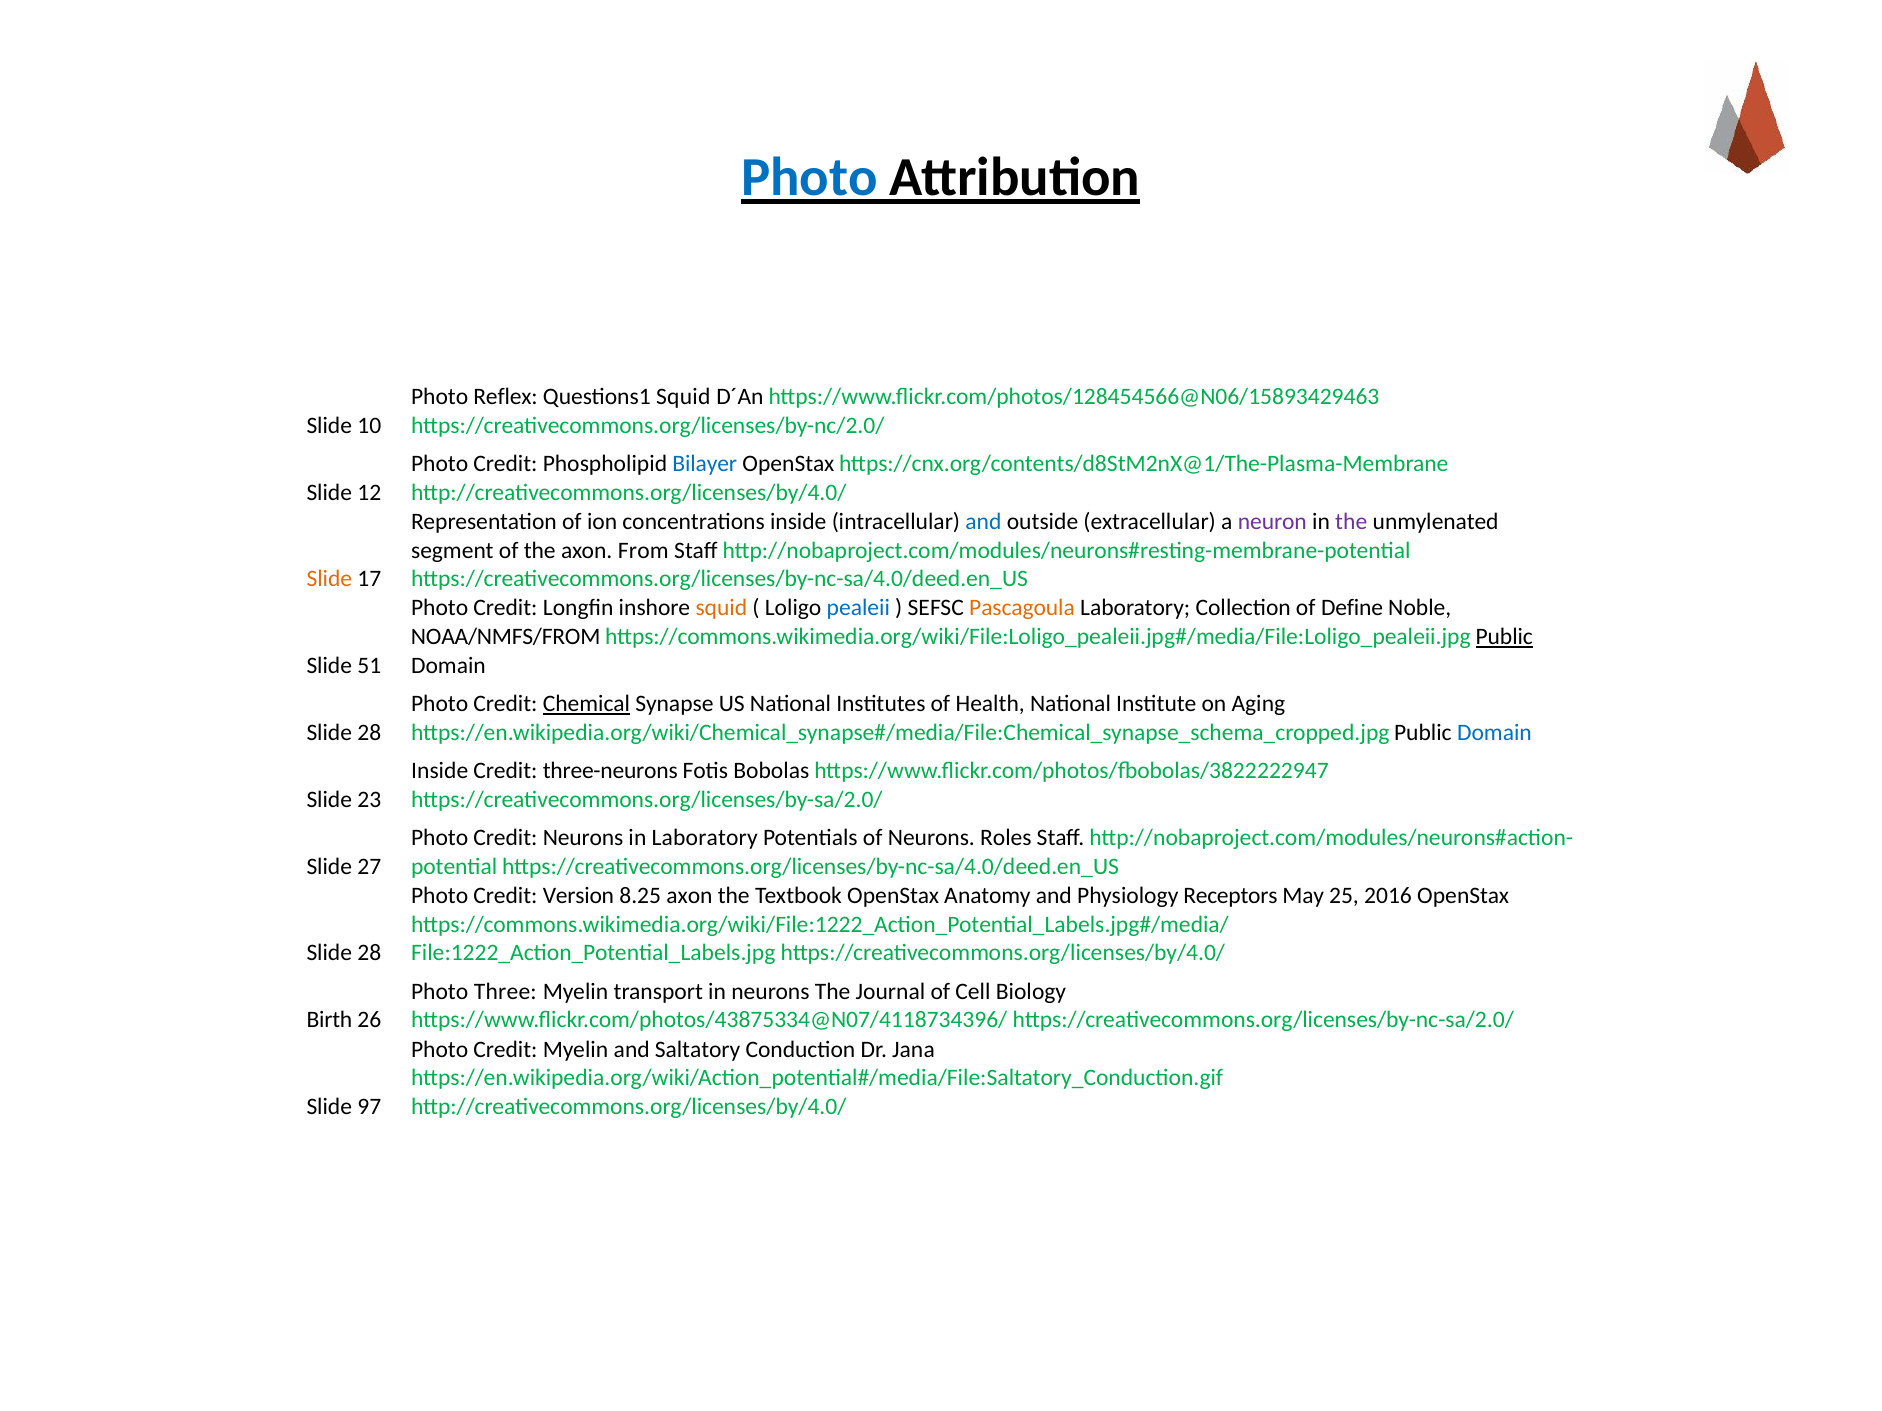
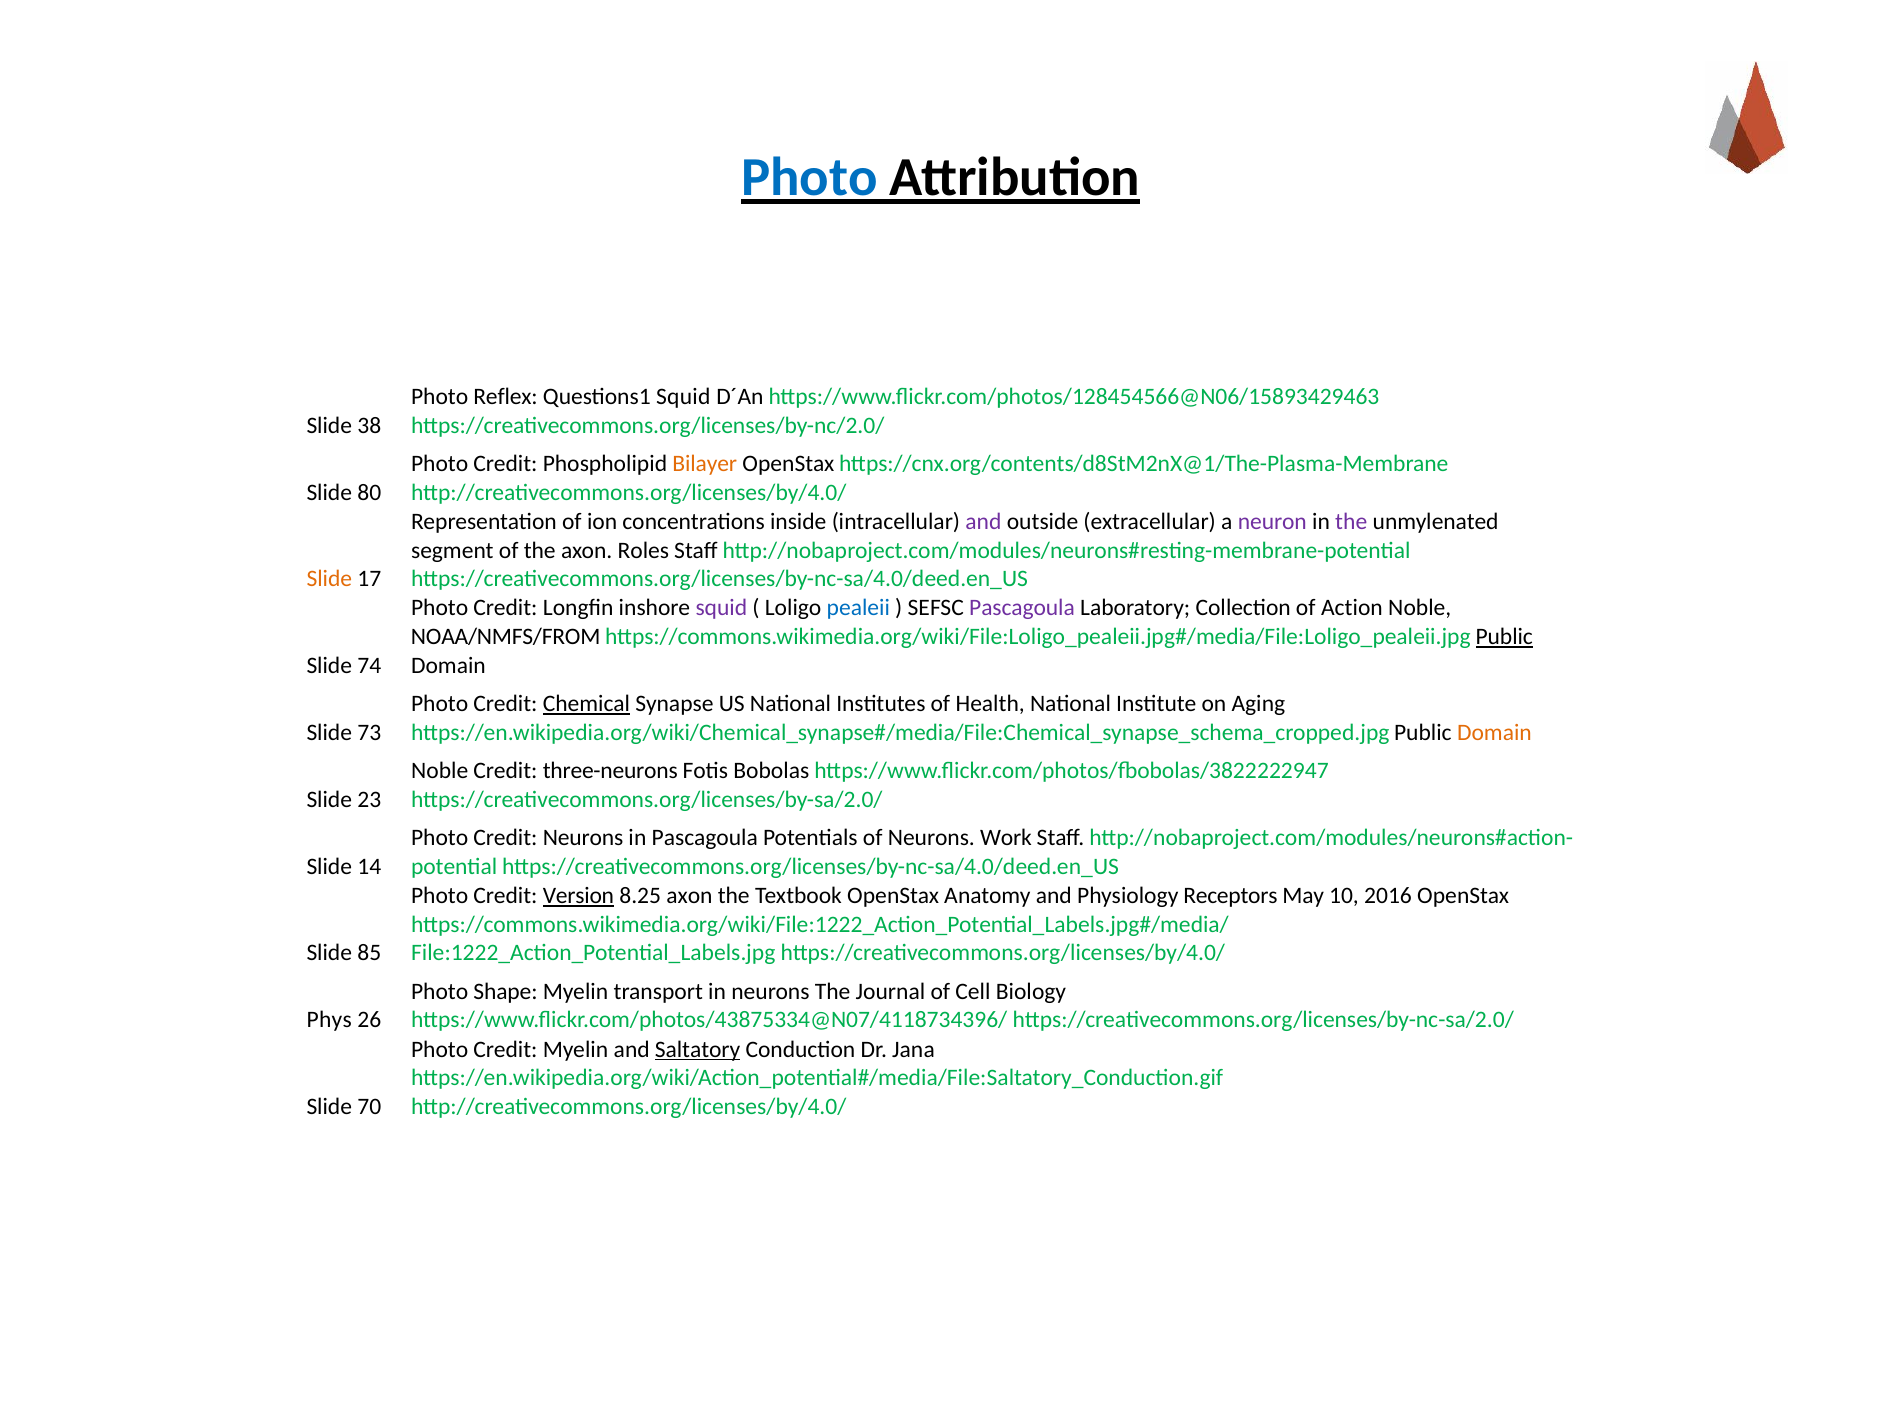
10: 10 -> 38
Bilayer colour: blue -> orange
12: 12 -> 80
and at (983, 522) colour: blue -> purple
From: From -> Roles
squid at (721, 608) colour: orange -> purple
Pascagoula at (1022, 608) colour: orange -> purple
Define: Define -> Action
51: 51 -> 74
28 at (369, 733): 28 -> 73
Domain at (1494, 733) colour: blue -> orange
Inside at (440, 771): Inside -> Noble
in Laboratory: Laboratory -> Pascagoula
Roles: Roles -> Work
27: 27 -> 14
Version underline: none -> present
25: 25 -> 10
28 at (369, 953): 28 -> 85
Three: Three -> Shape
Birth: Birth -> Phys
Saltatory underline: none -> present
97: 97 -> 70
